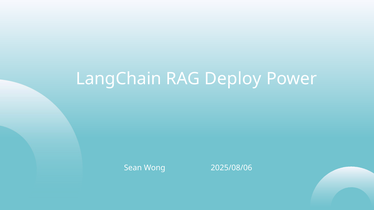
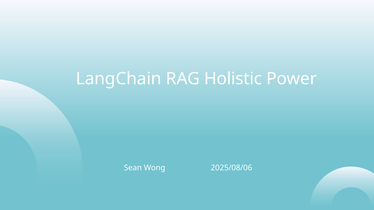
Deploy: Deploy -> Holistic
